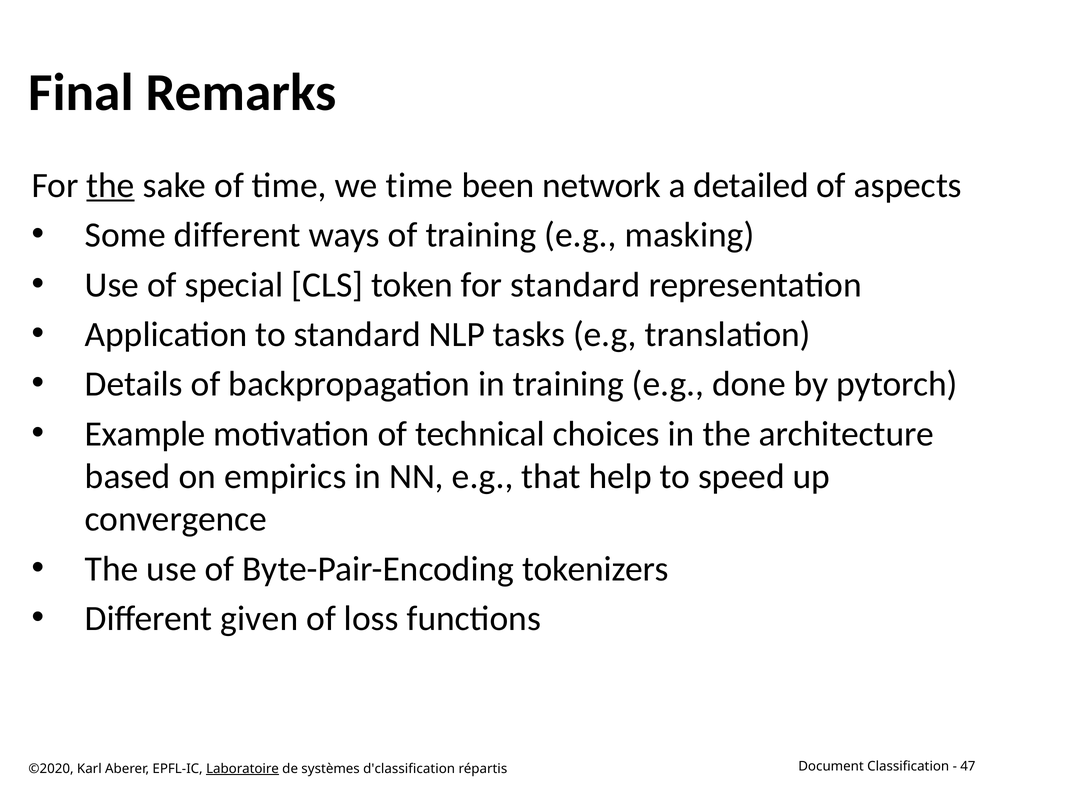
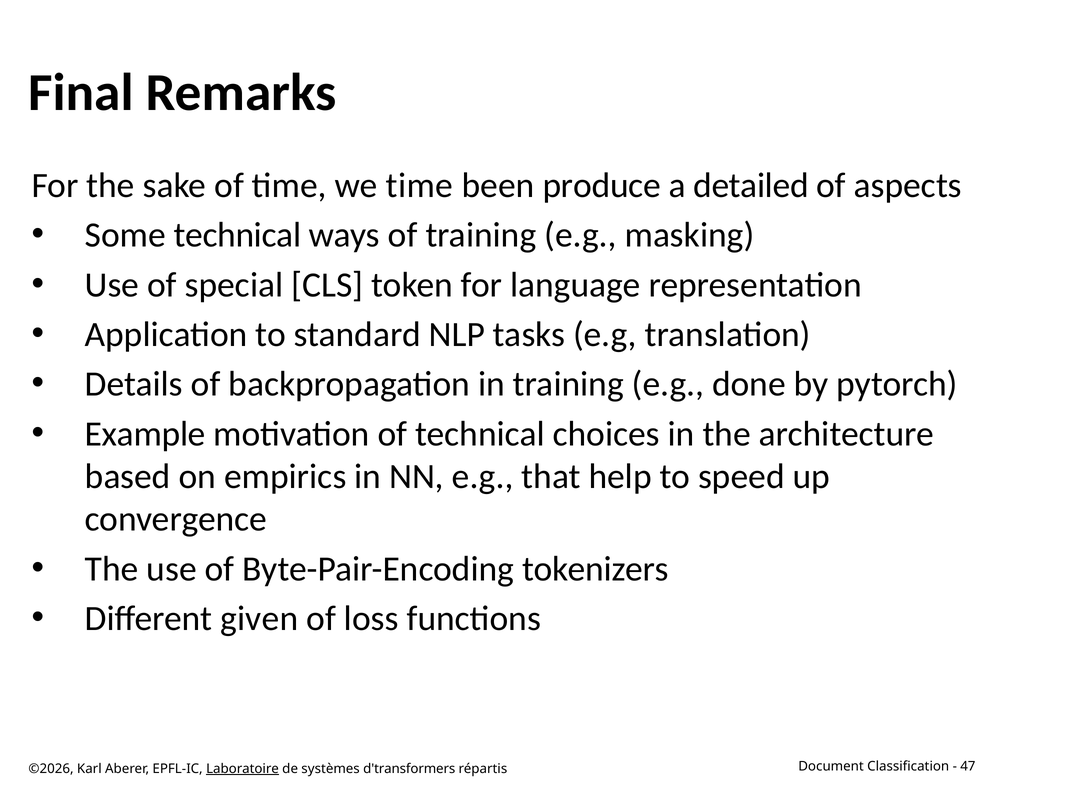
the at (110, 186) underline: present -> none
network: network -> produce
Some different: different -> technical
for standard: standard -> language
©2020: ©2020 -> ©2026
d'classification: d'classification -> d'transformers
